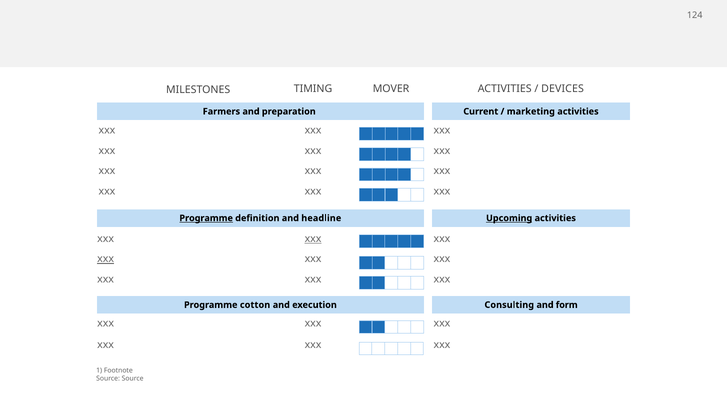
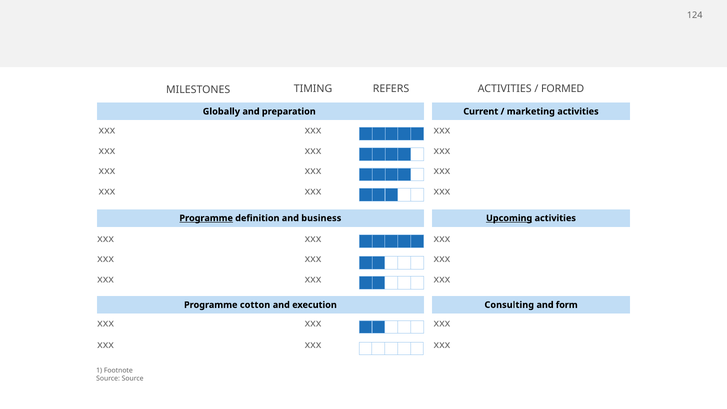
MOVER: MOVER -> REFERS
DEVICES: DEVICES -> FORMED
Farmers: Farmers -> Globally
headline: headline -> business
xxx at (313, 239) underline: present -> none
xxx at (106, 259) underline: present -> none
